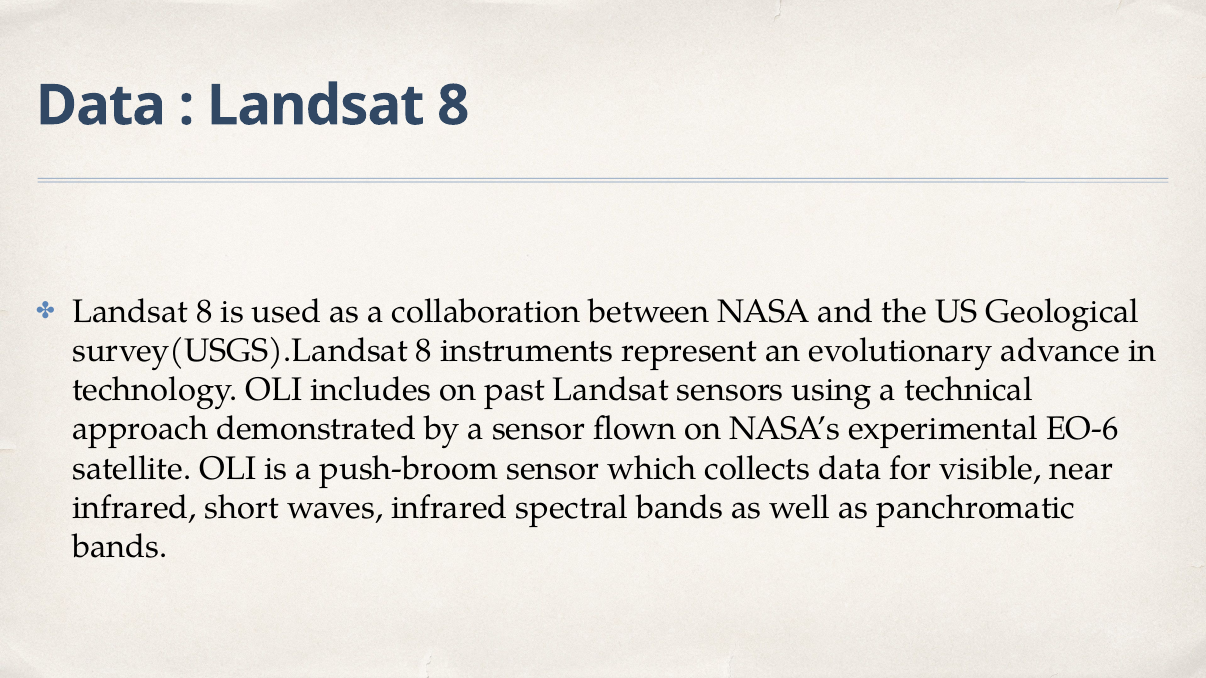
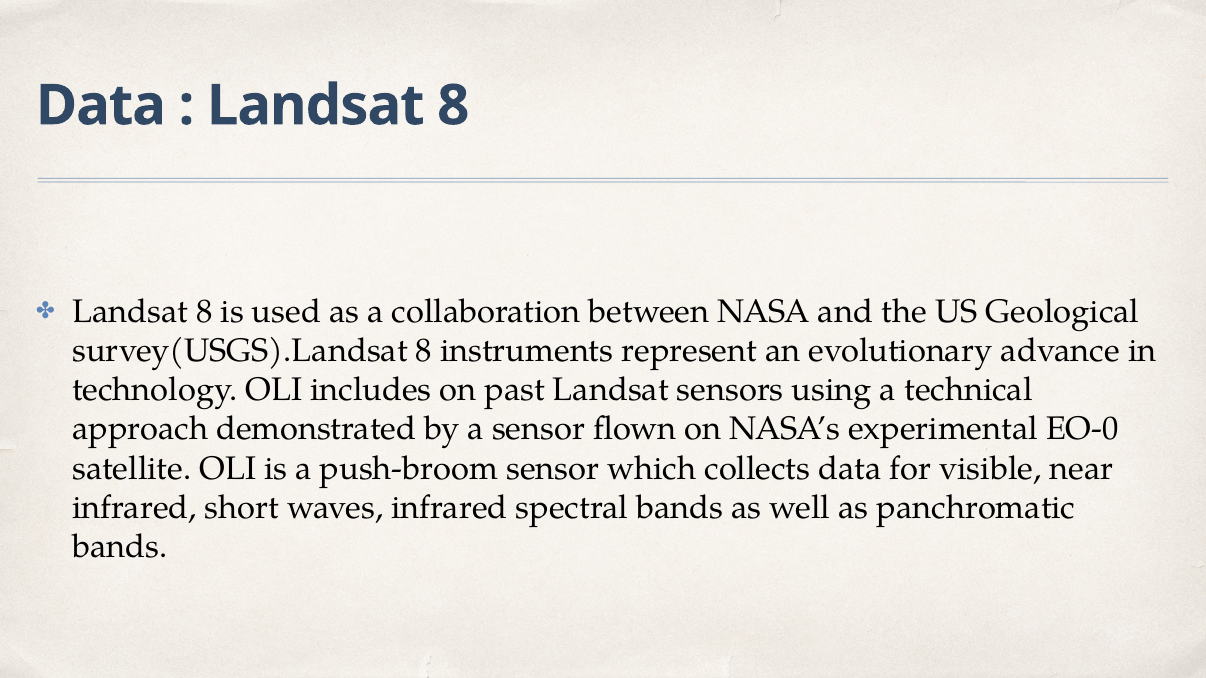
EO-6: EO-6 -> EO-0
